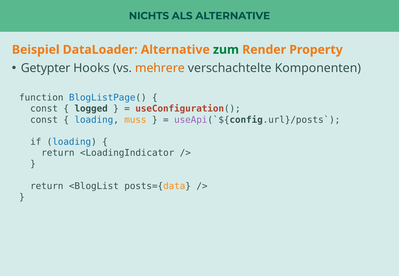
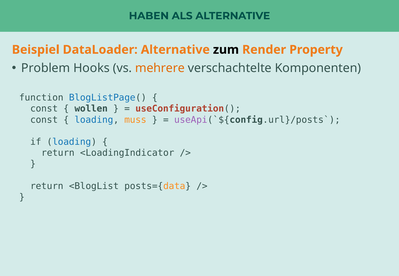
NICHTS: NICHTS -> HABEN
zum colour: green -> black
Getypter: Getypter -> Problem
logged: logged -> wollen
